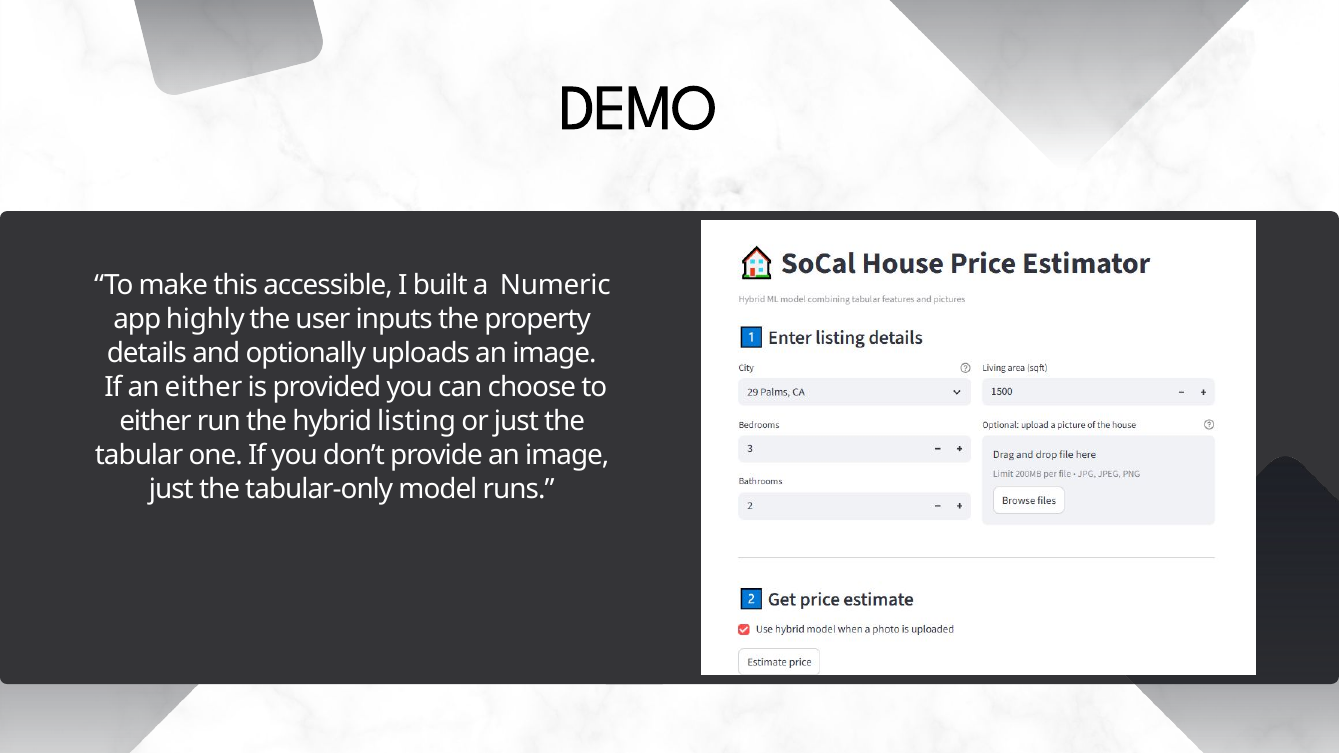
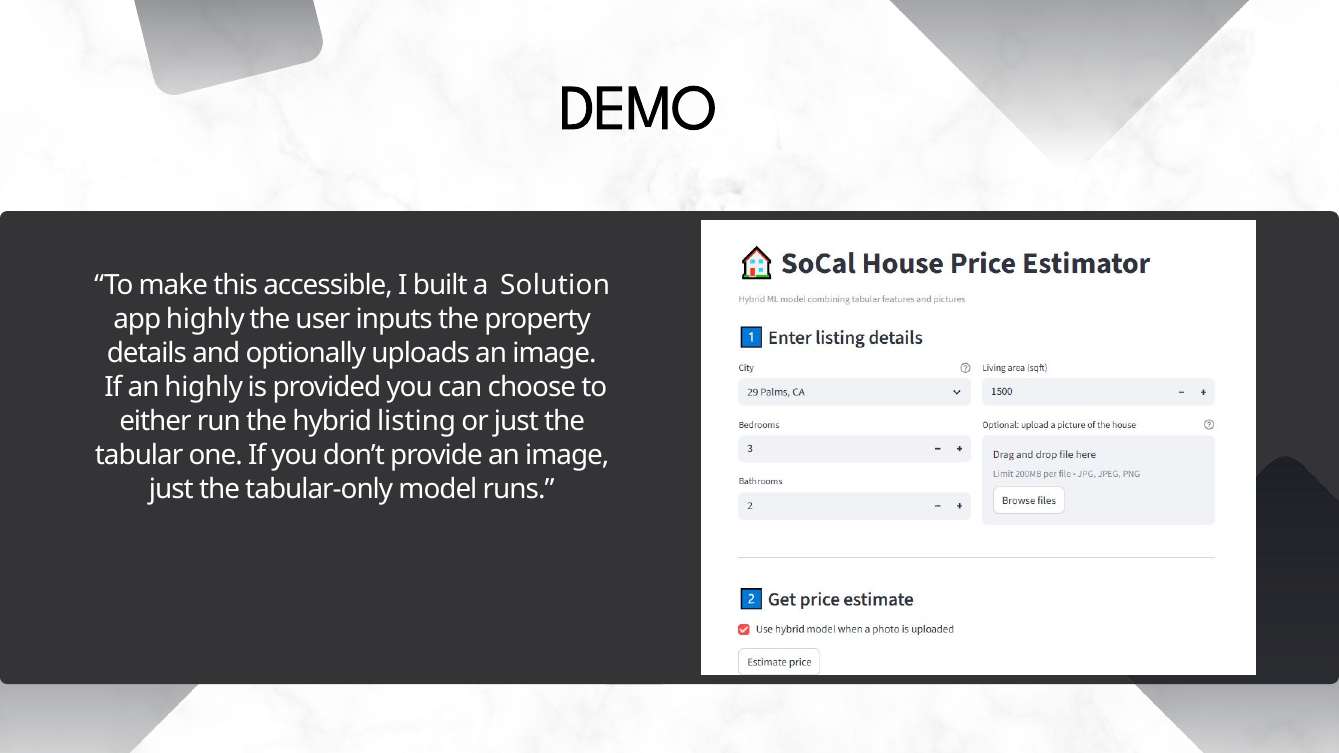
Numeric: Numeric -> Solution
an either: either -> highly
